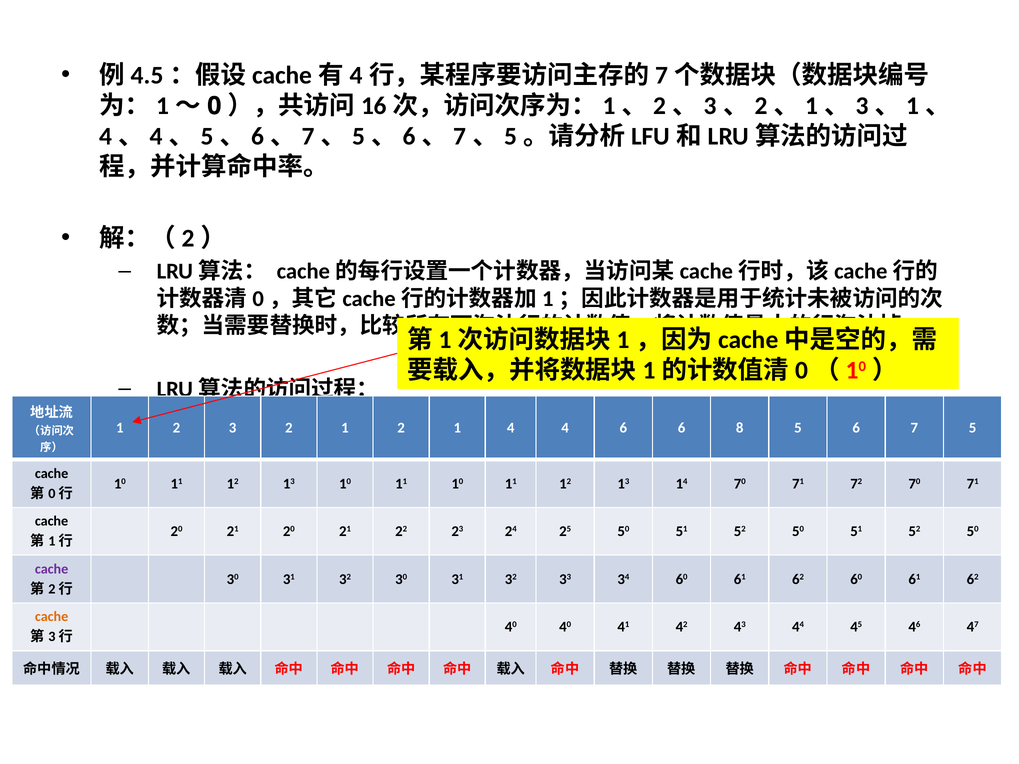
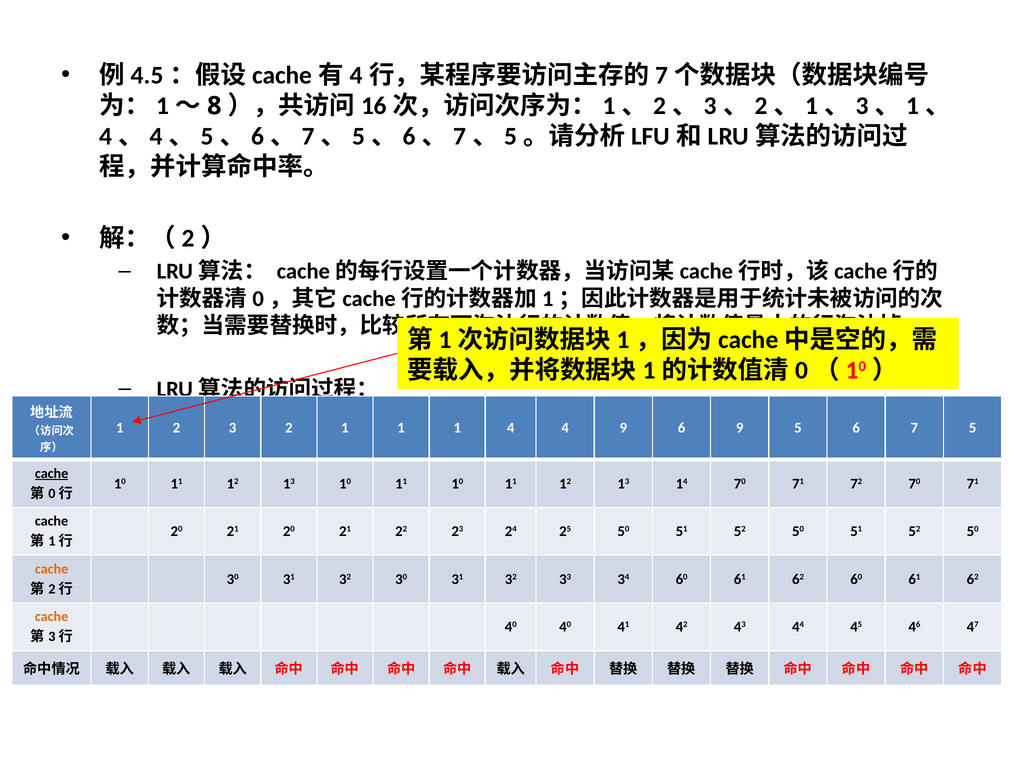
0: 0 -> 8
2 1 2: 2 -> 1
4 6: 6 -> 9
6 8: 8 -> 9
cache at (52, 474) underline: none -> present
cache at (52, 569) colour: purple -> orange
